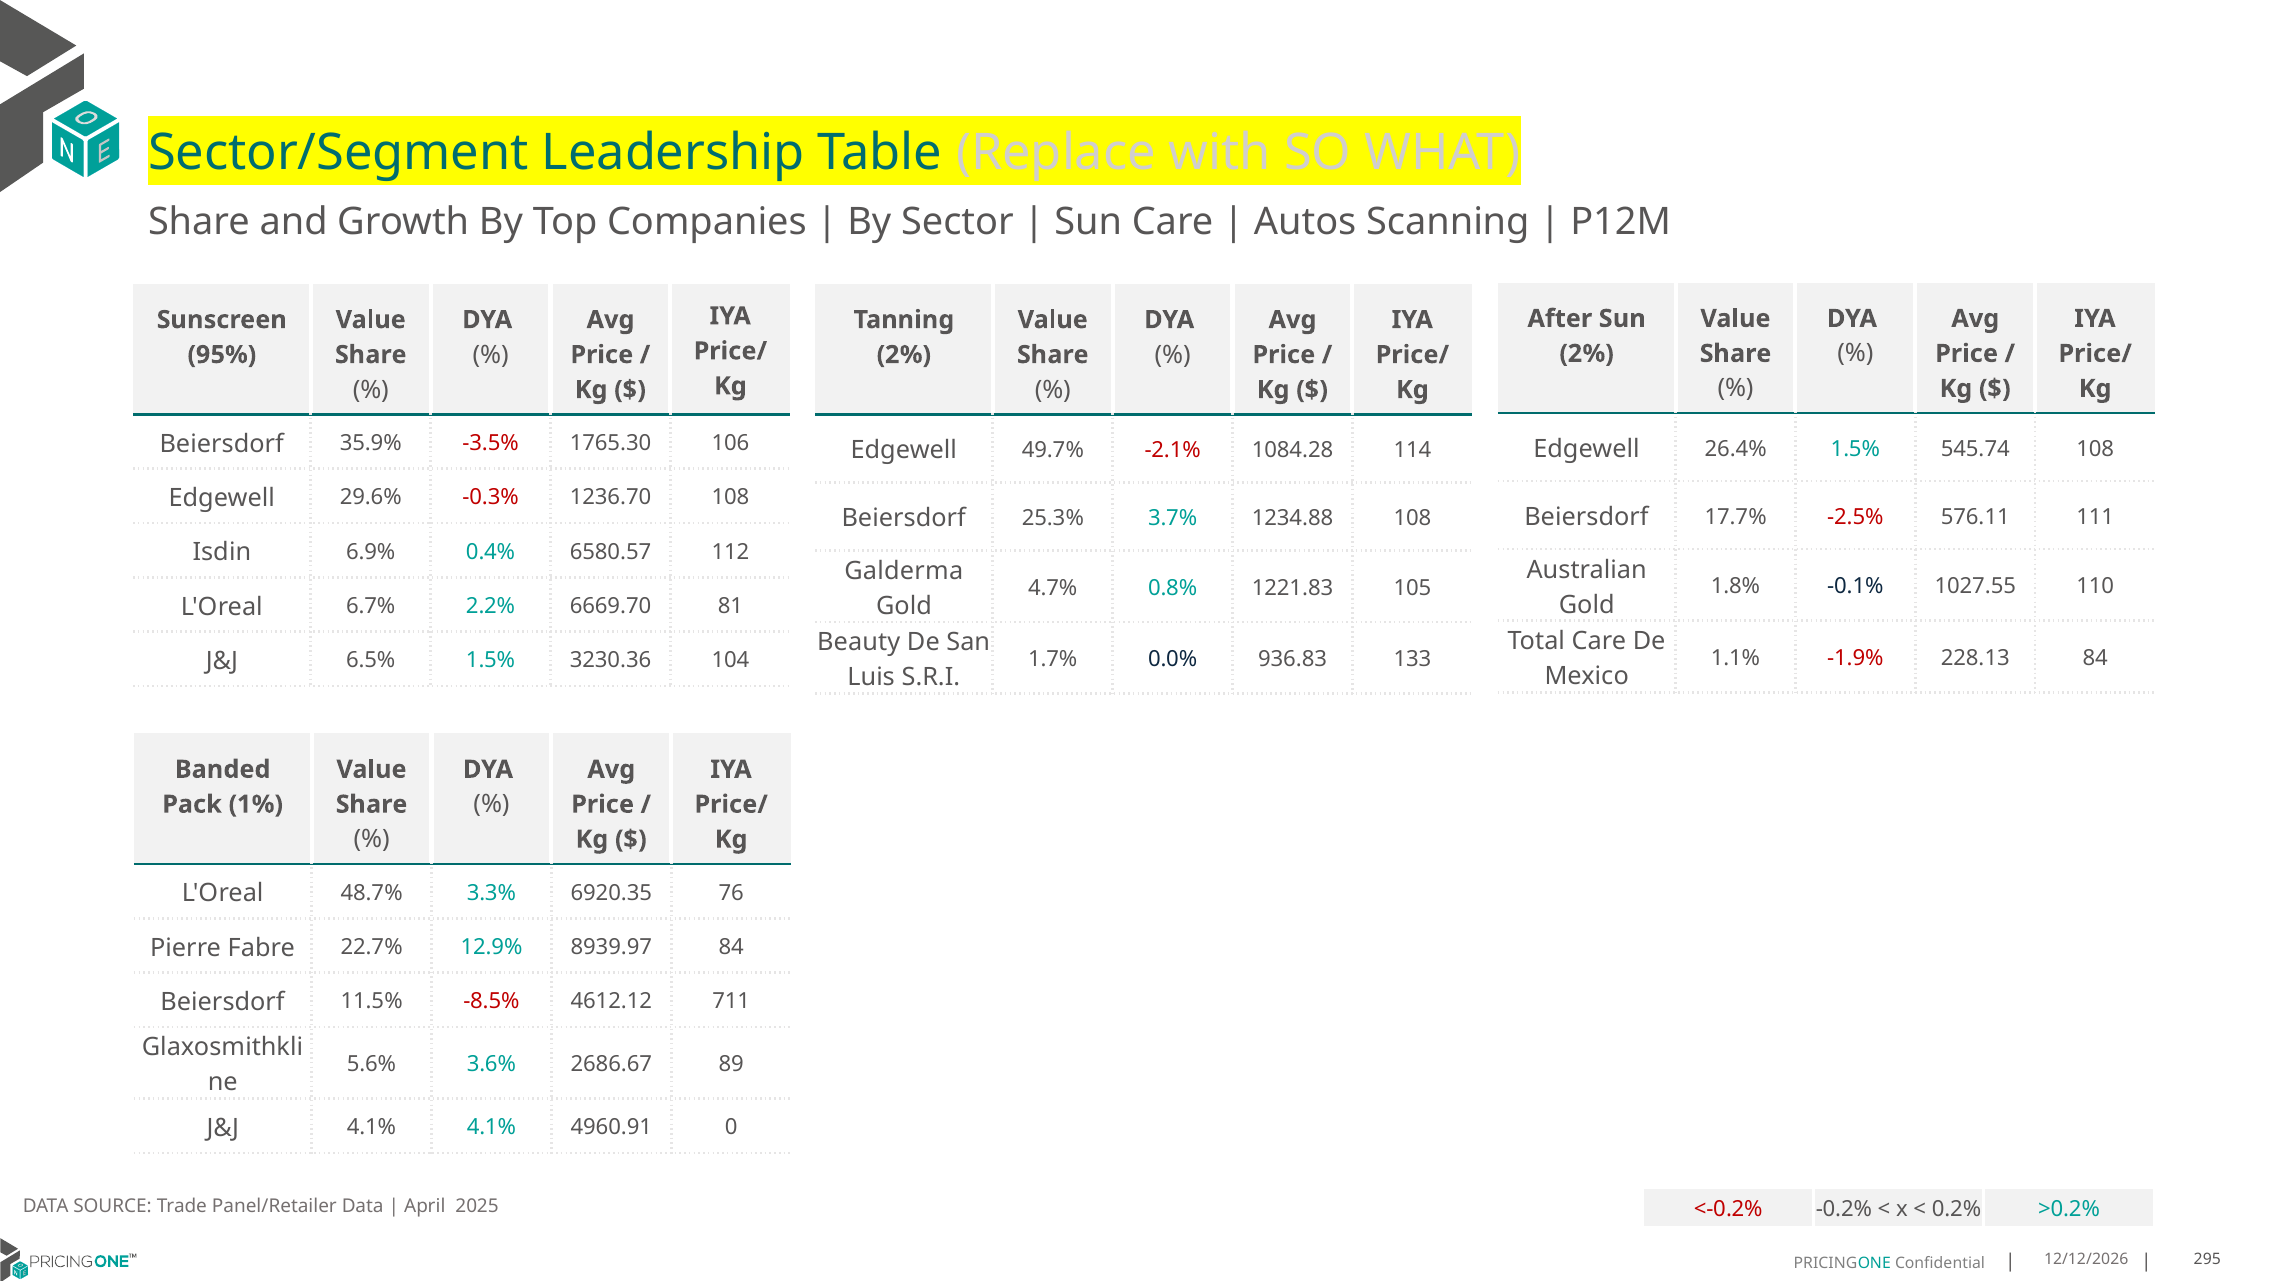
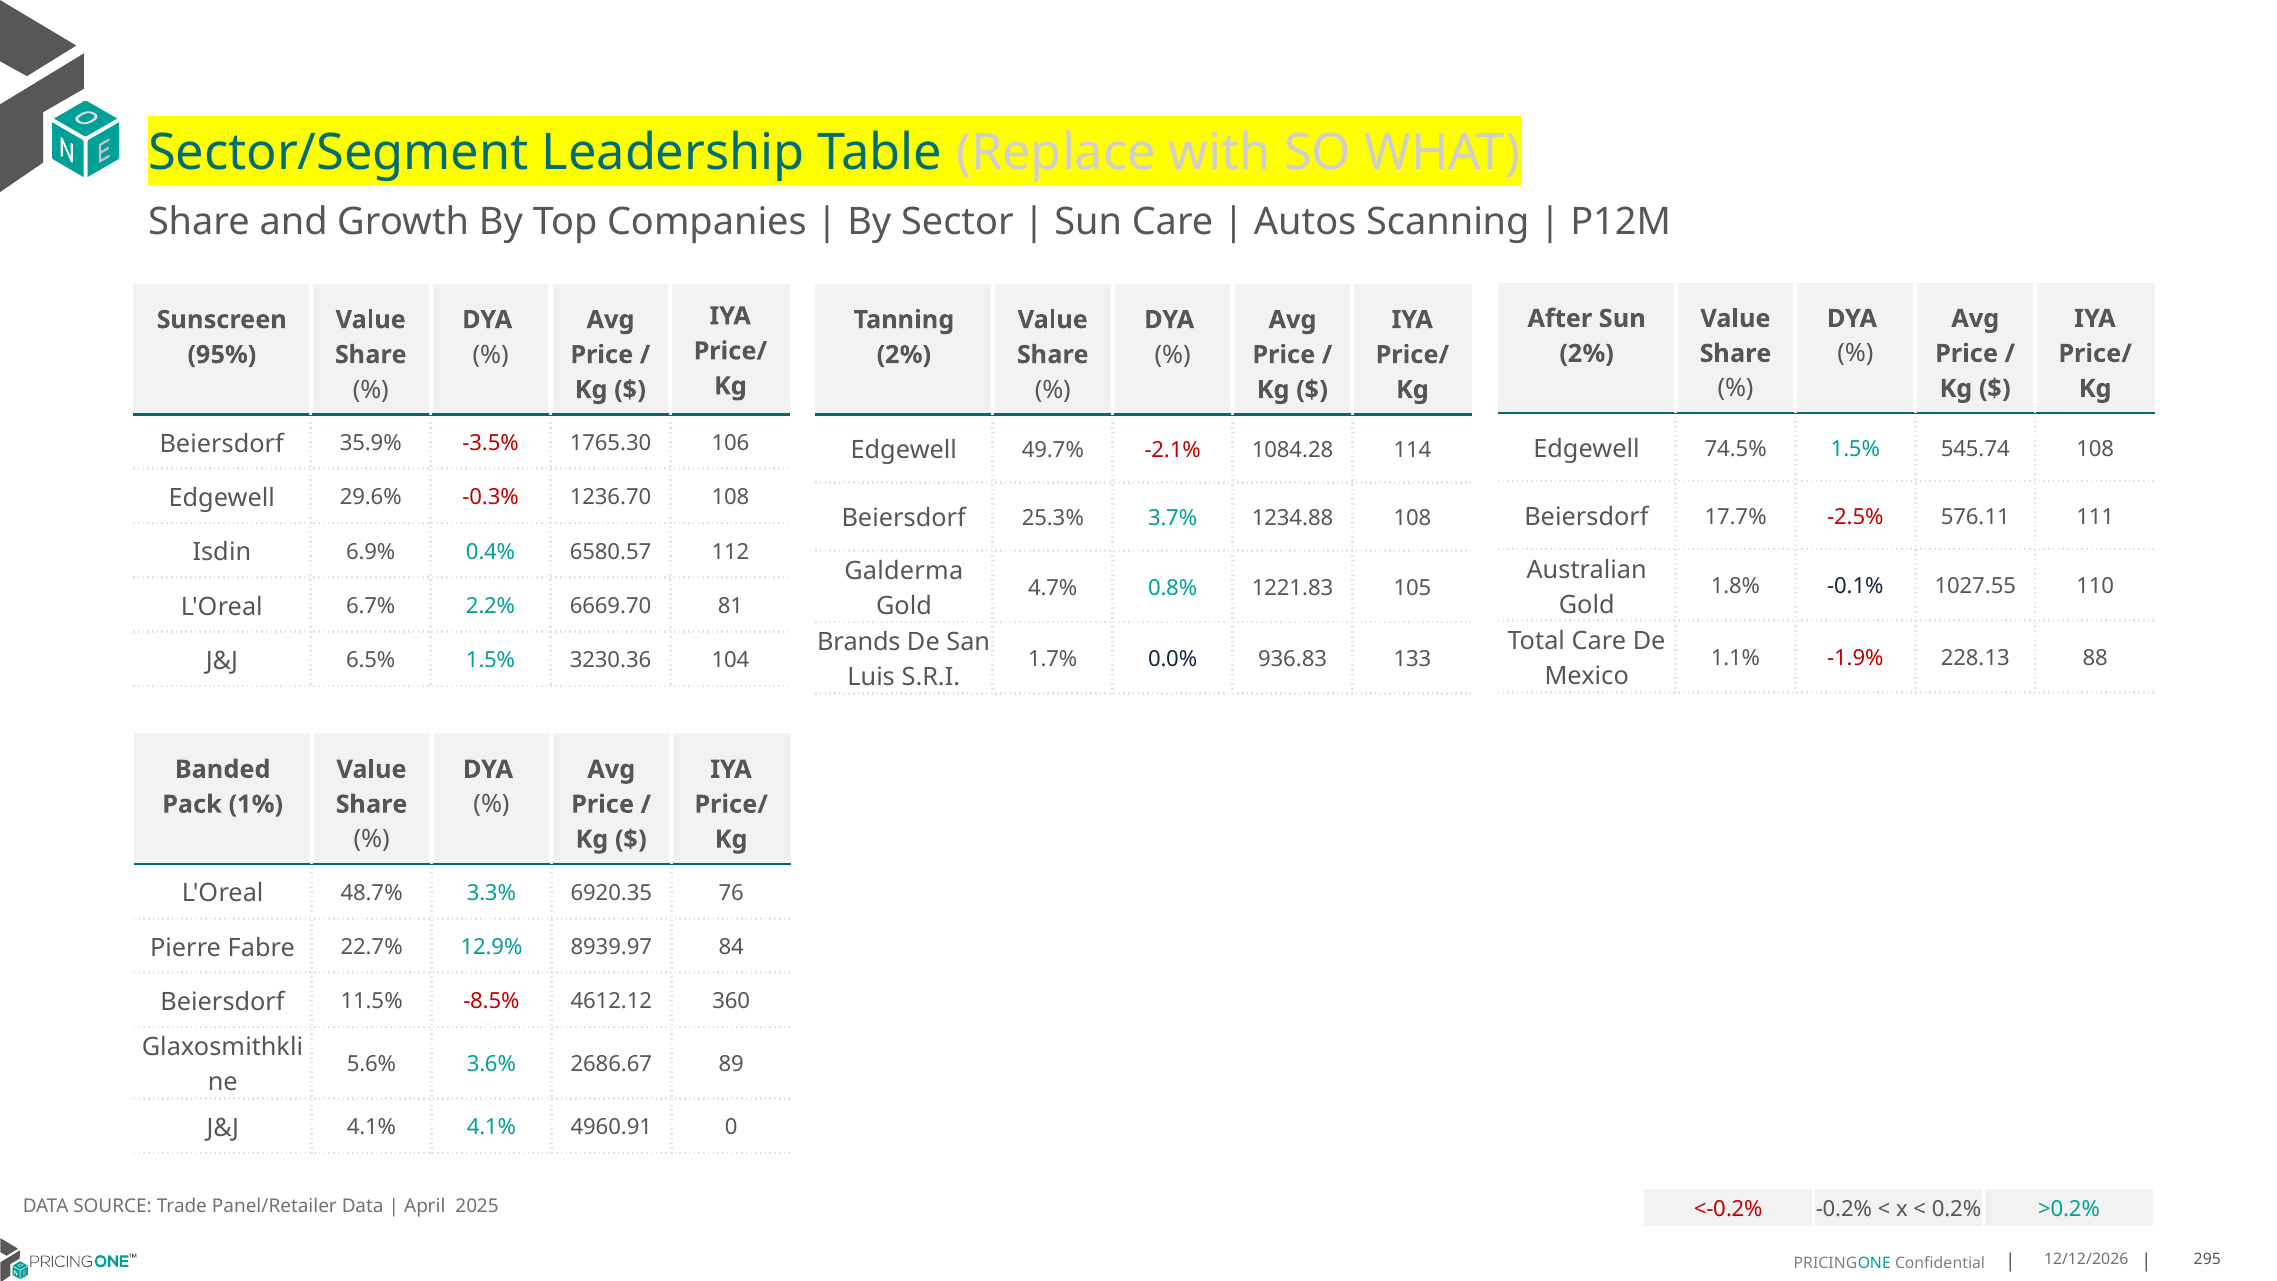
26.4%: 26.4% -> 74.5%
Beauty: Beauty -> Brands
228.13 84: 84 -> 88
711: 711 -> 360
